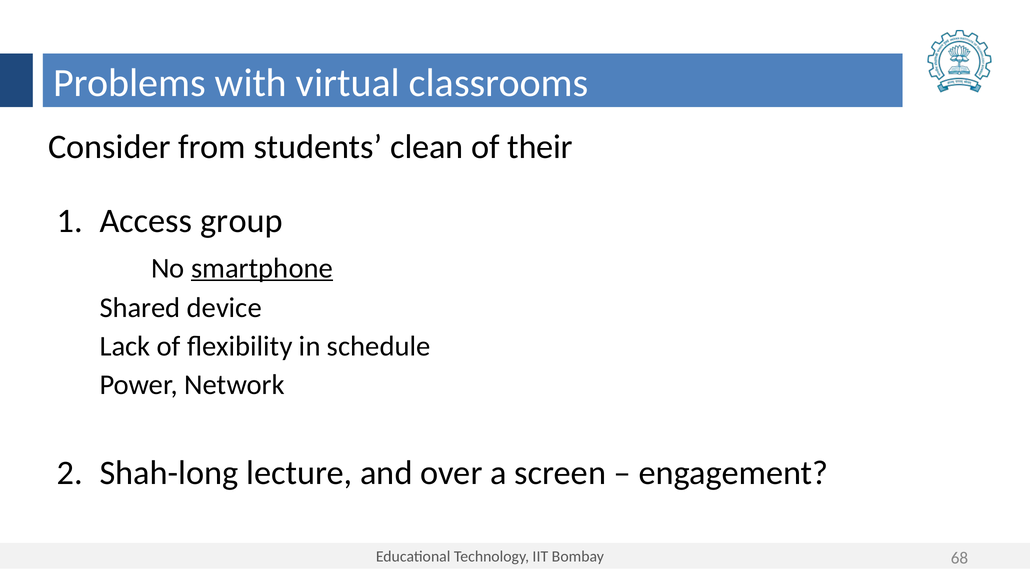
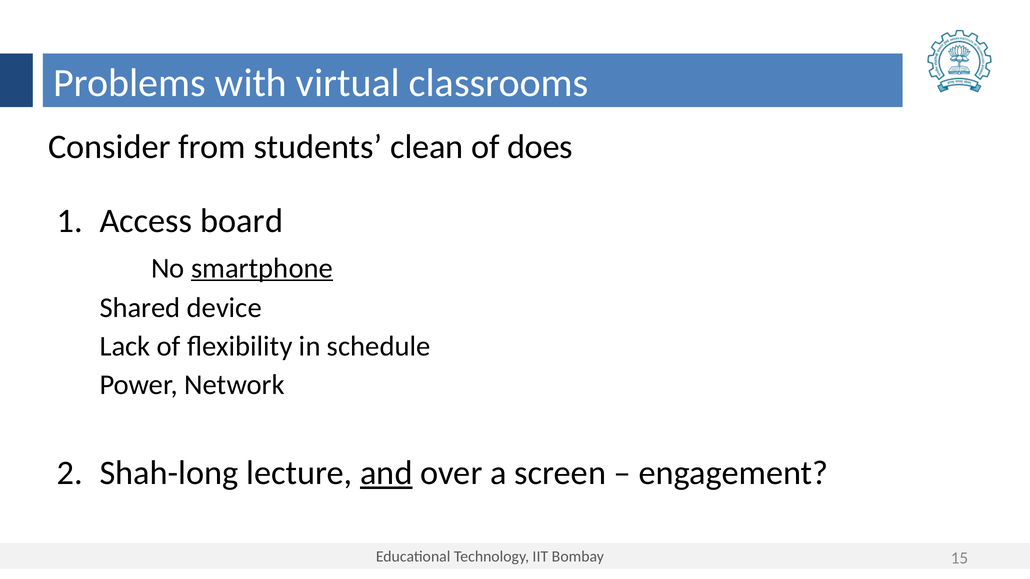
their: their -> does
group: group -> board
and underline: none -> present
68: 68 -> 15
